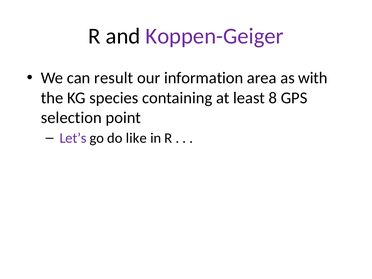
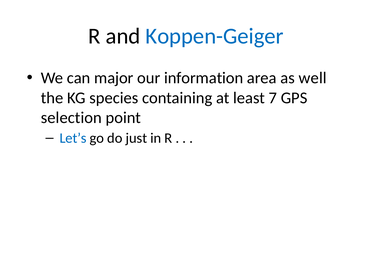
Koppen-Geiger colour: purple -> blue
result: result -> major
with: with -> well
8: 8 -> 7
Let’s colour: purple -> blue
like: like -> just
